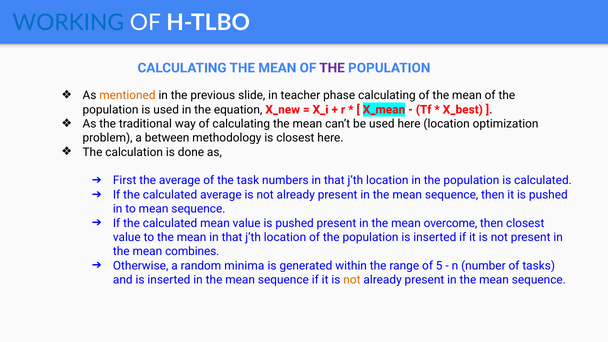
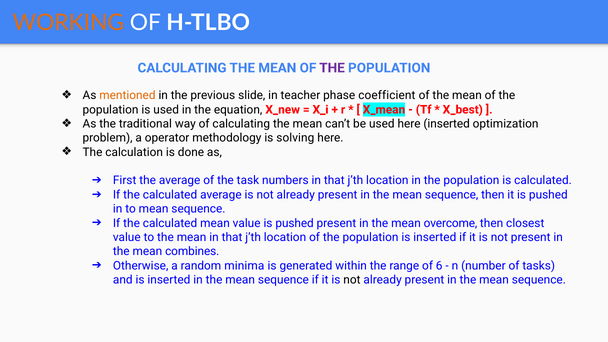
WORKING colour: blue -> orange
phase calculating: calculating -> coefficient
here location: location -> inserted
between: between -> operator
is closest: closest -> solving
5: 5 -> 6
not at (352, 280) colour: orange -> black
